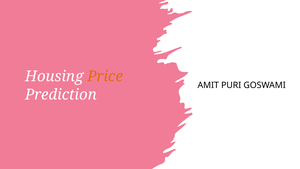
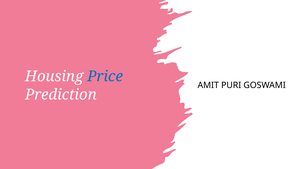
Price colour: orange -> blue
